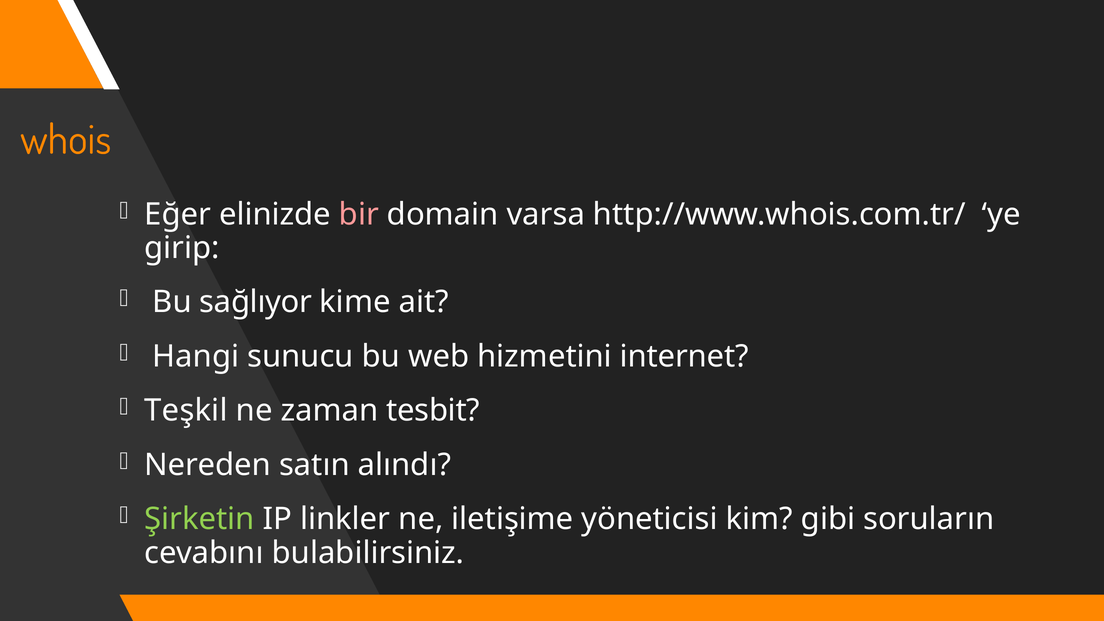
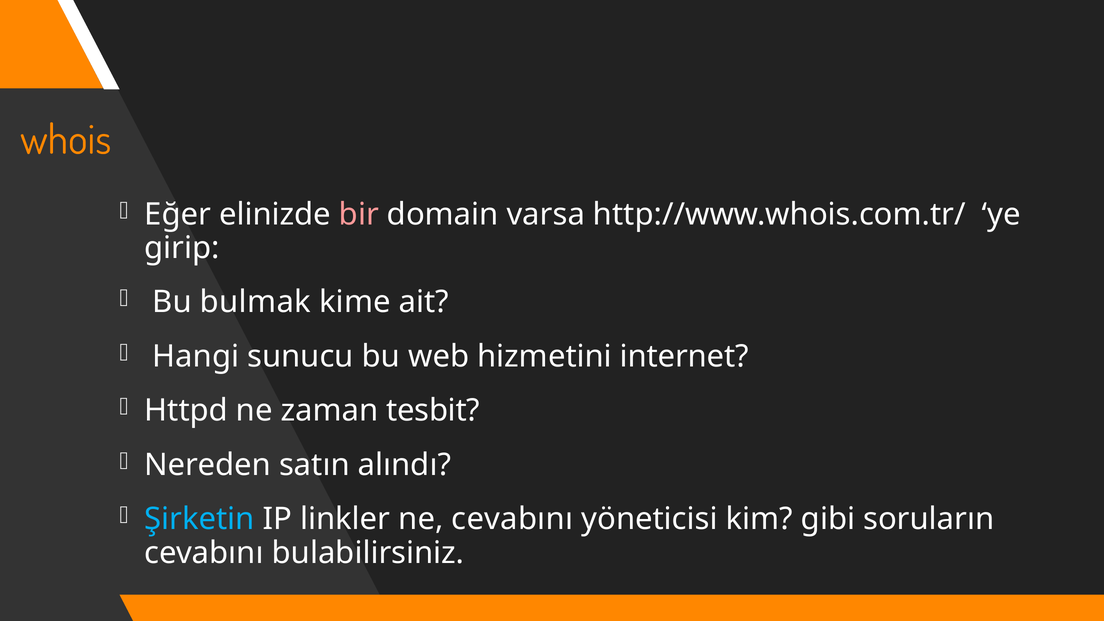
sağlıyor: sağlıyor -> bulmak
Teşkil: Teşkil -> Httpd
Şirketin colour: light green -> light blue
ne iletişime: iletişime -> cevabını
